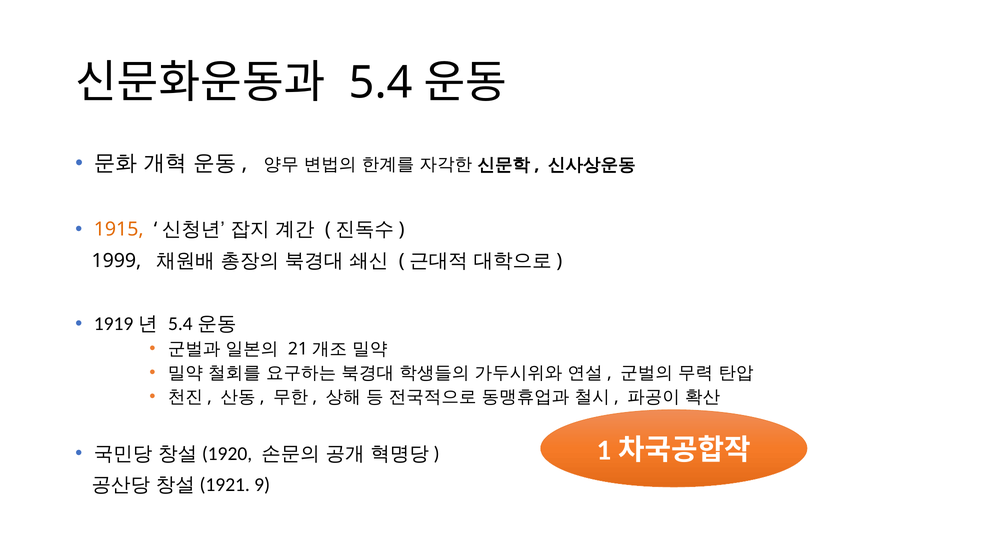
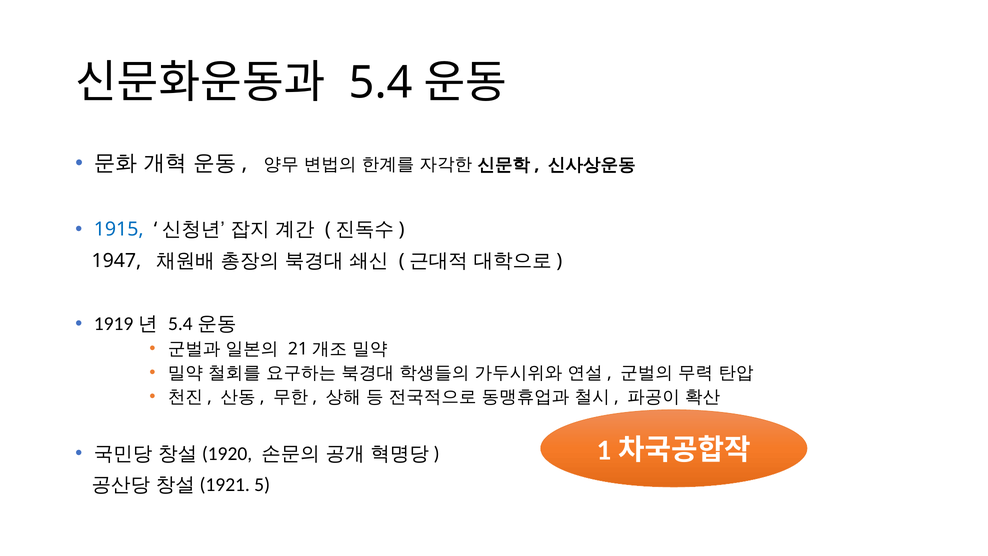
1915 colour: orange -> blue
1999: 1999 -> 1947
9: 9 -> 5
